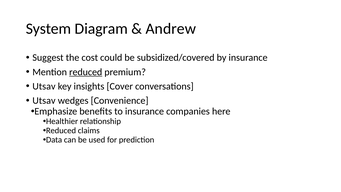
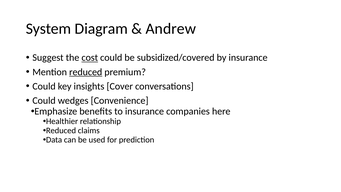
cost underline: none -> present
Utsav at (44, 86): Utsav -> Could
Utsav at (44, 101): Utsav -> Could
